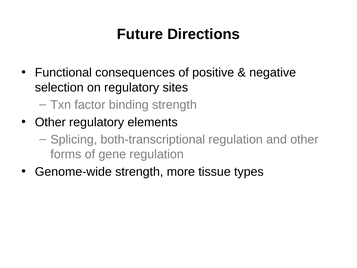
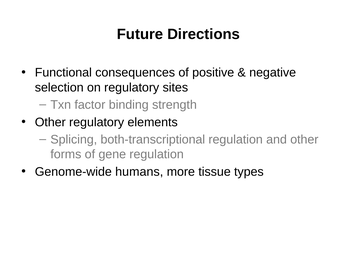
Genome-wide strength: strength -> humans
